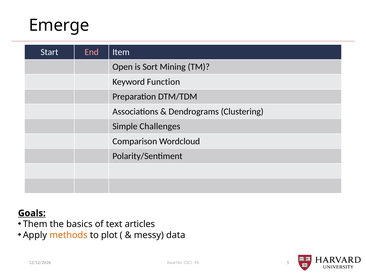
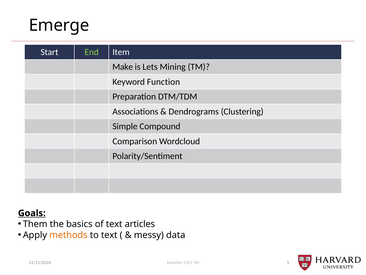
End colour: pink -> light green
Open: Open -> Make
Sort: Sort -> Lets
Challenges: Challenges -> Compound
to plot: plot -> text
